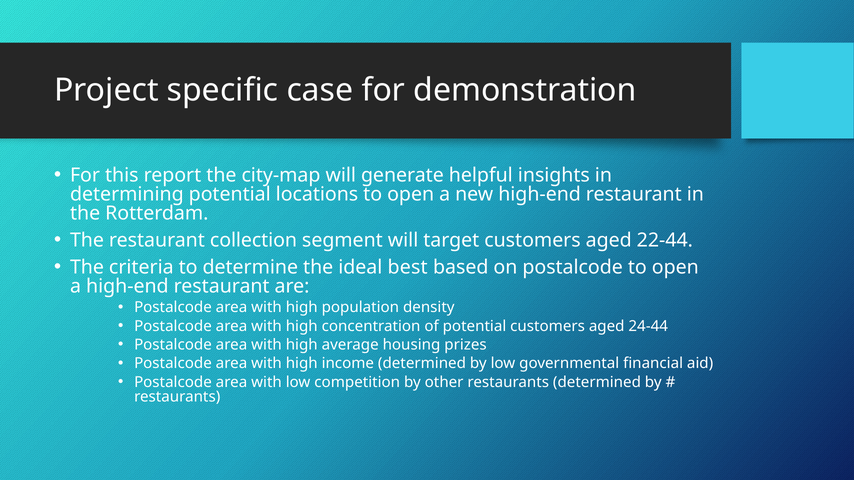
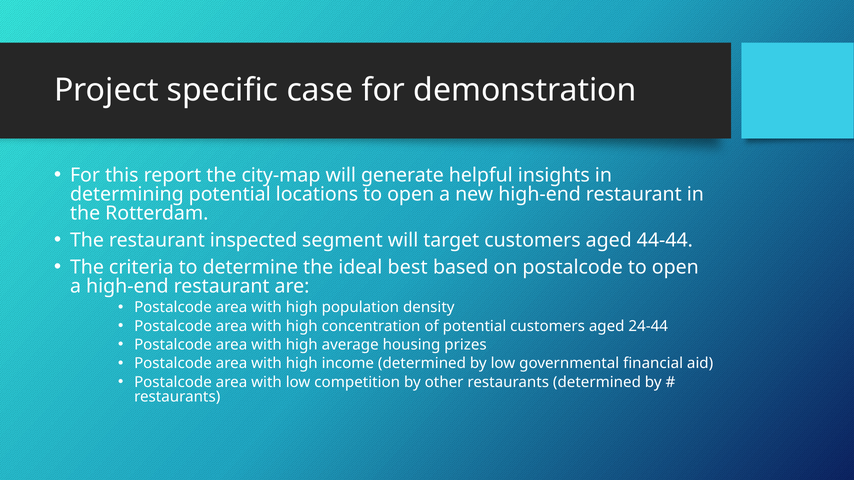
collection: collection -> inspected
22-44: 22-44 -> 44-44
